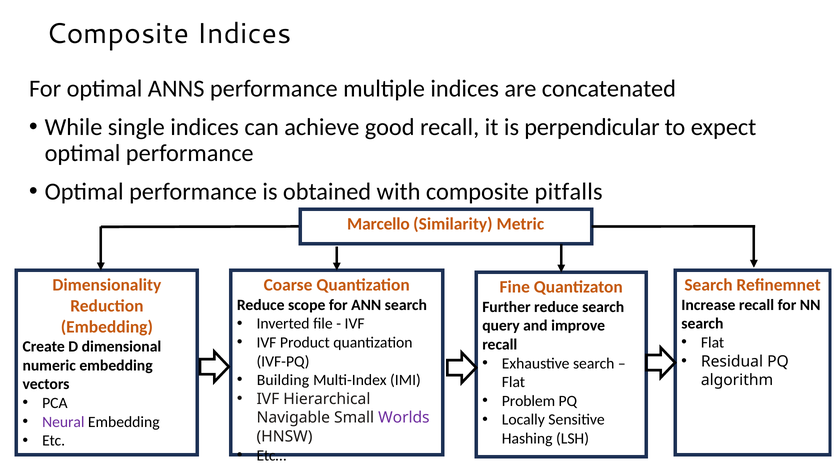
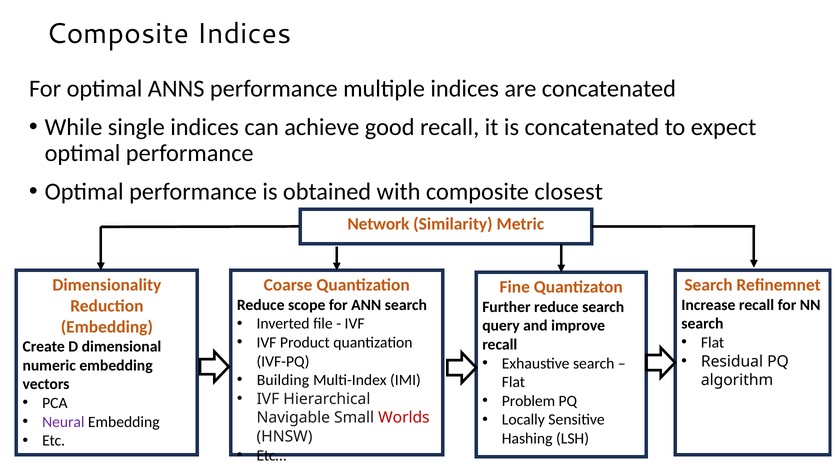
is perpendicular: perpendicular -> concatenated
pitfalls: pitfalls -> closest
Marcello: Marcello -> Network
Worlds colour: purple -> red
